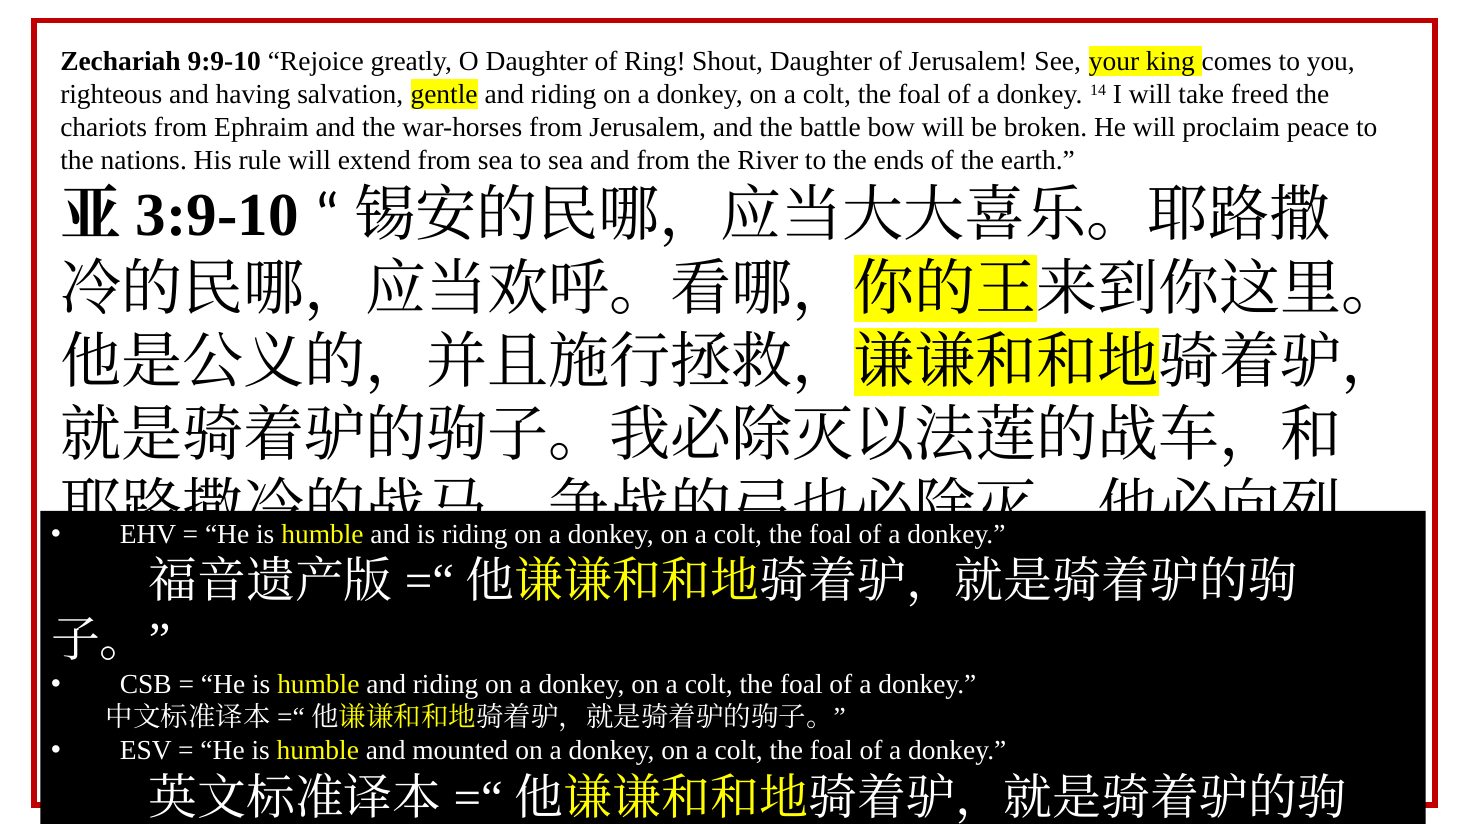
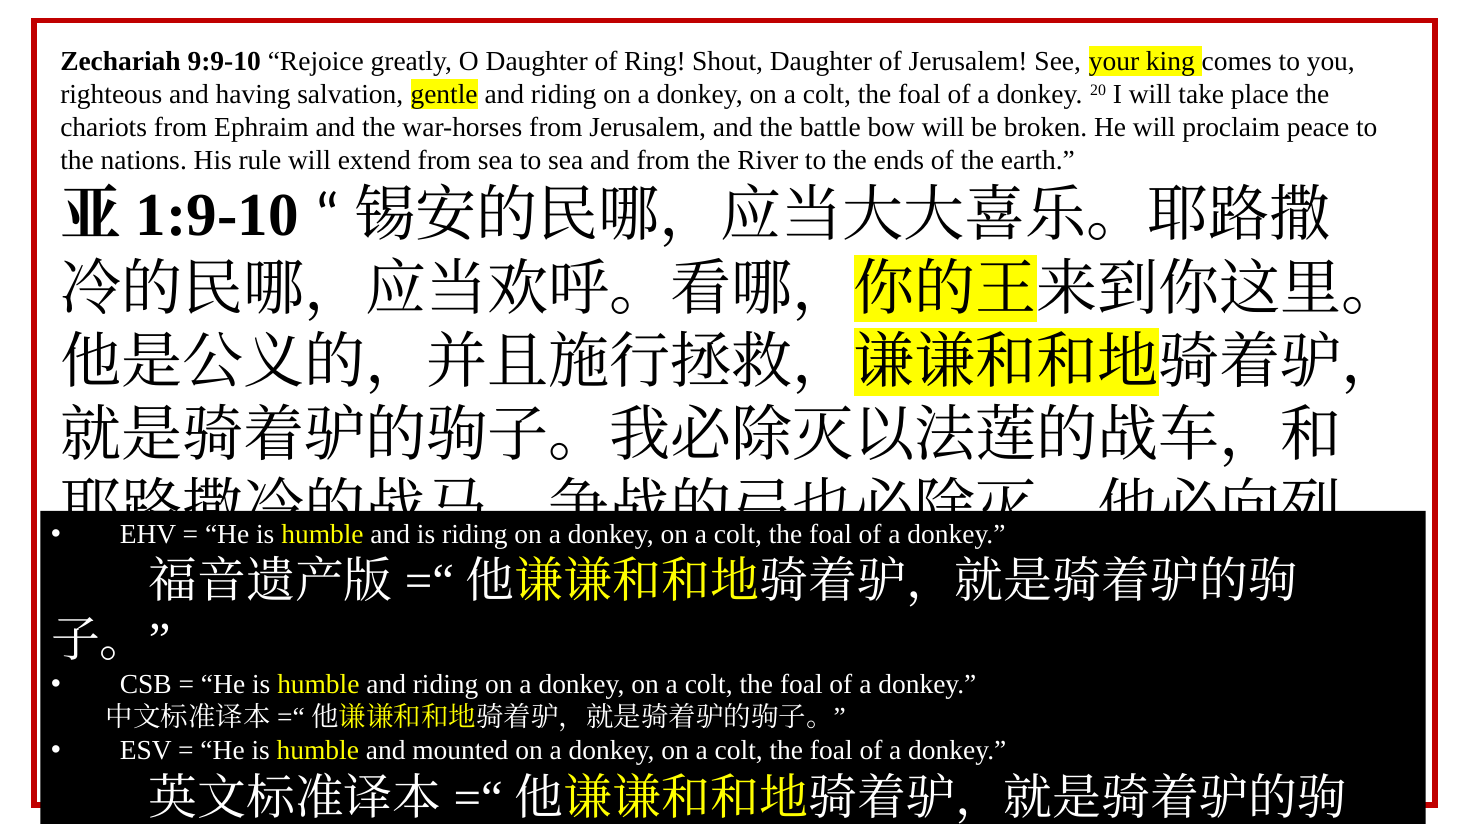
14: 14 -> 20
freed: freed -> place
3:9-10: 3:9-10 -> 1:9-10
